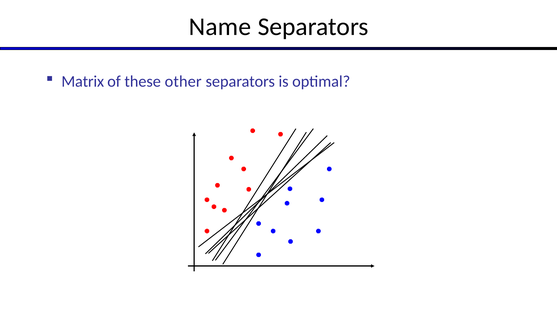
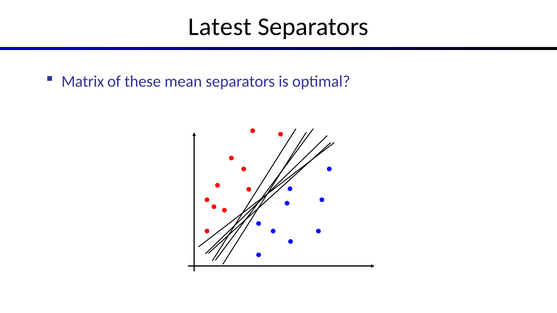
Name: Name -> Latest
other: other -> mean
